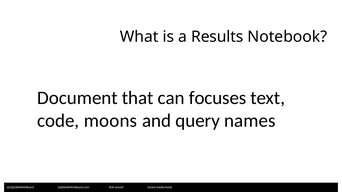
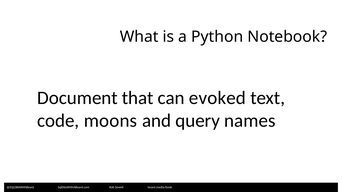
Results: Results -> Python
focuses: focuses -> evoked
